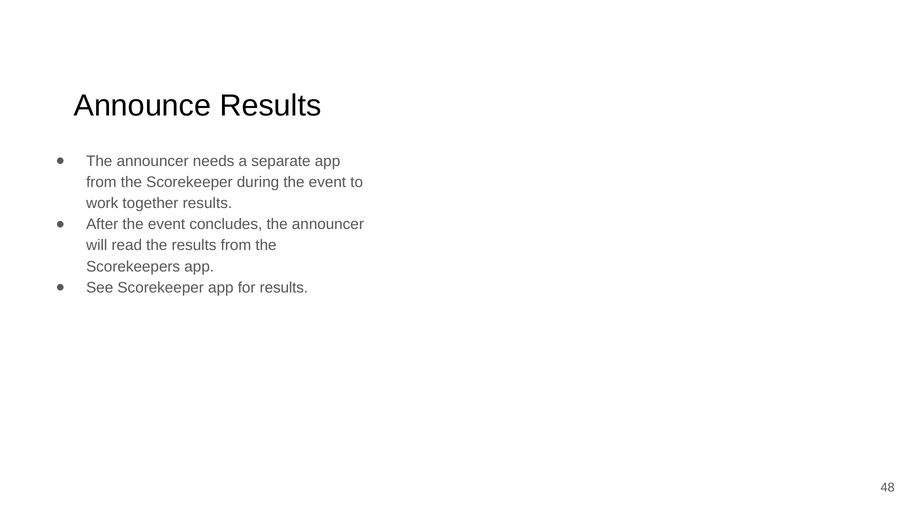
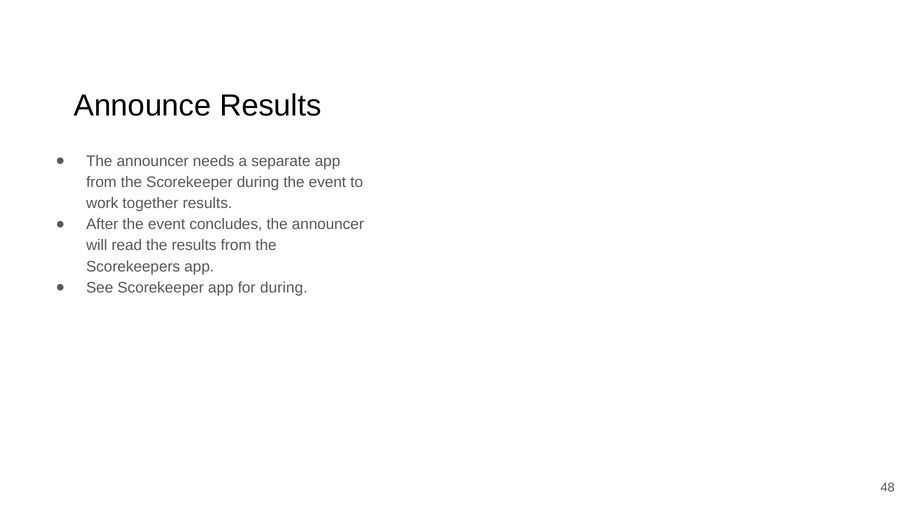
for results: results -> during
